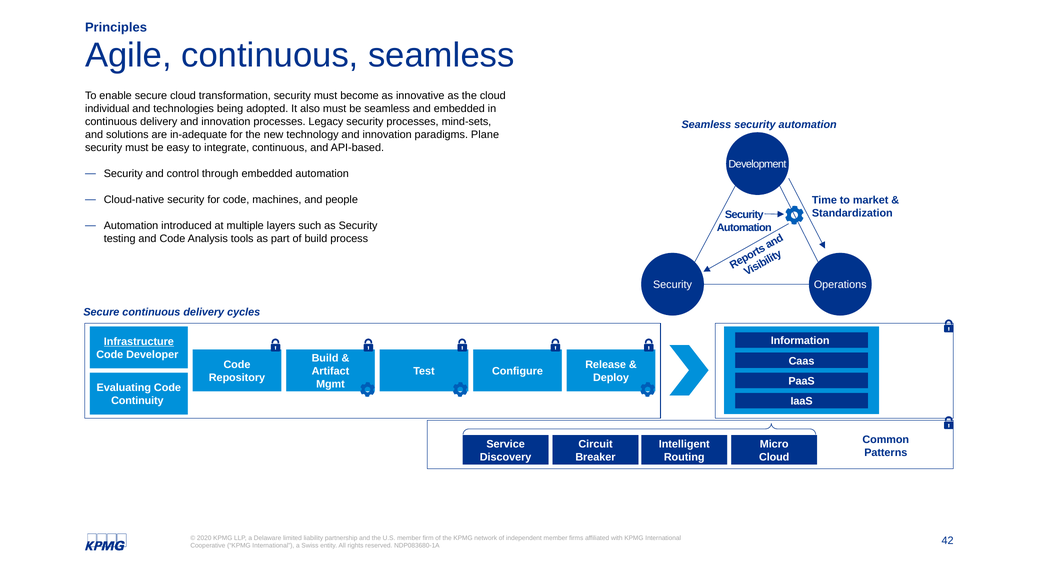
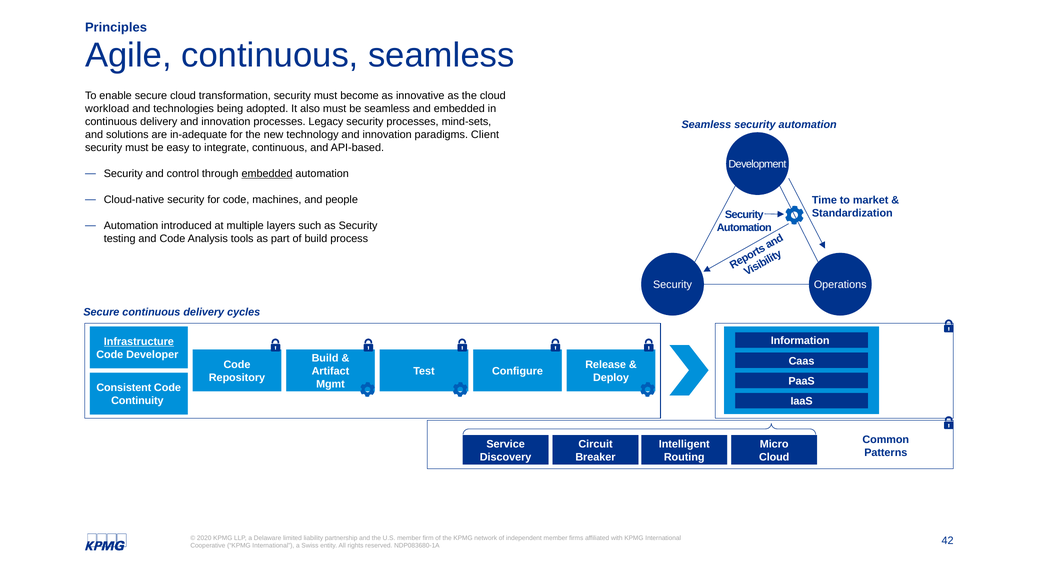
individual: individual -> workload
Plane: Plane -> Client
embedded at (267, 174) underline: none -> present
Evaluating: Evaluating -> Consistent
